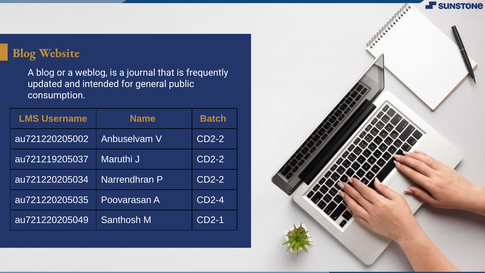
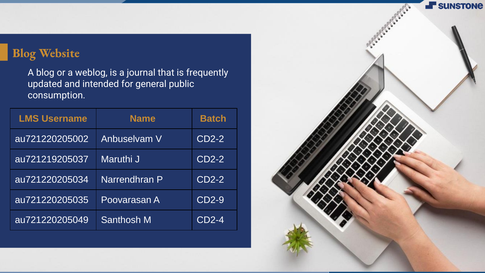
CD2-4: CD2-4 -> CD2-9
CD2-1: CD2-1 -> CD2-4
